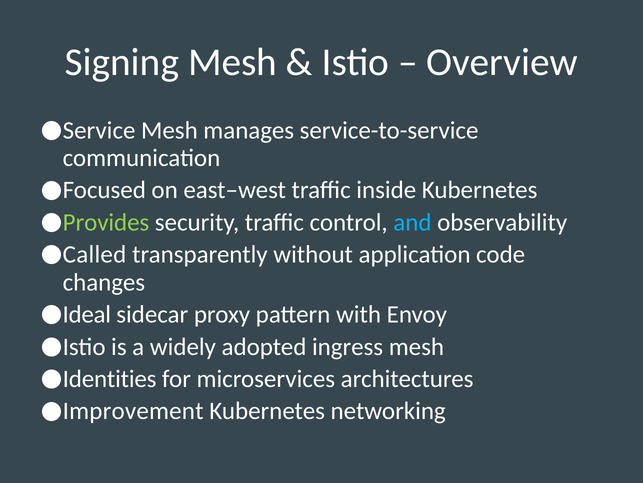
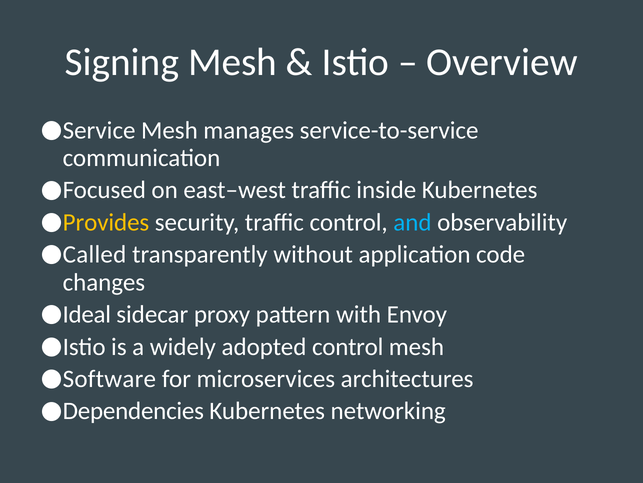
Provides colour: light green -> yellow
adopted ingress: ingress -> control
Identities: Identities -> Software
Improvement: Improvement -> Dependencies
